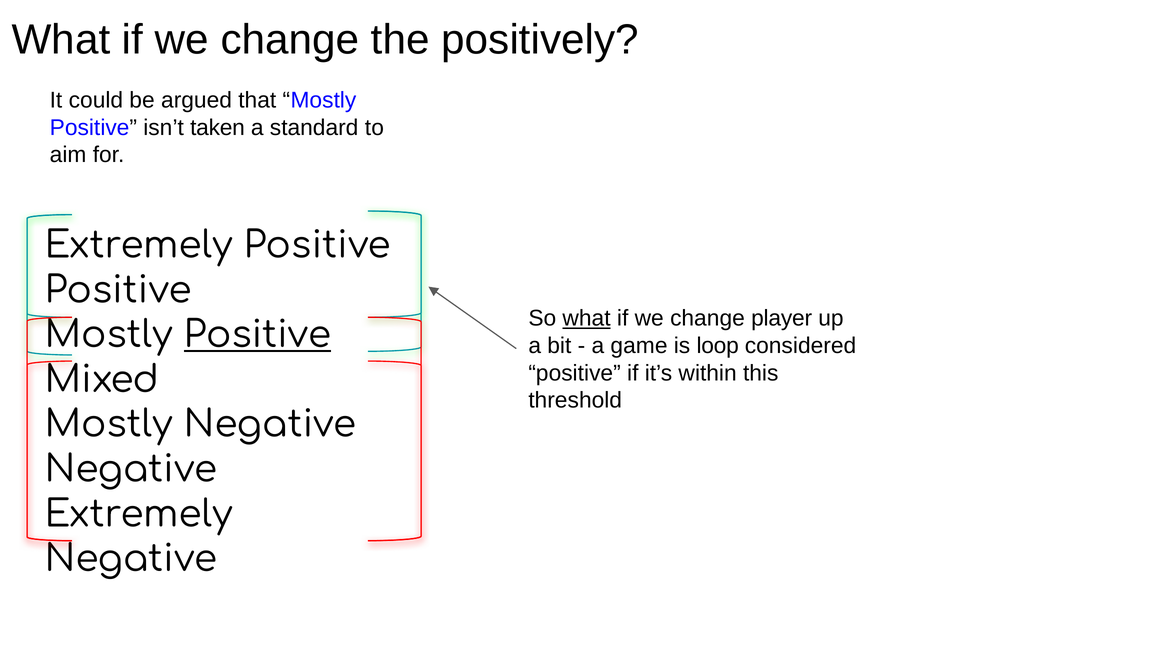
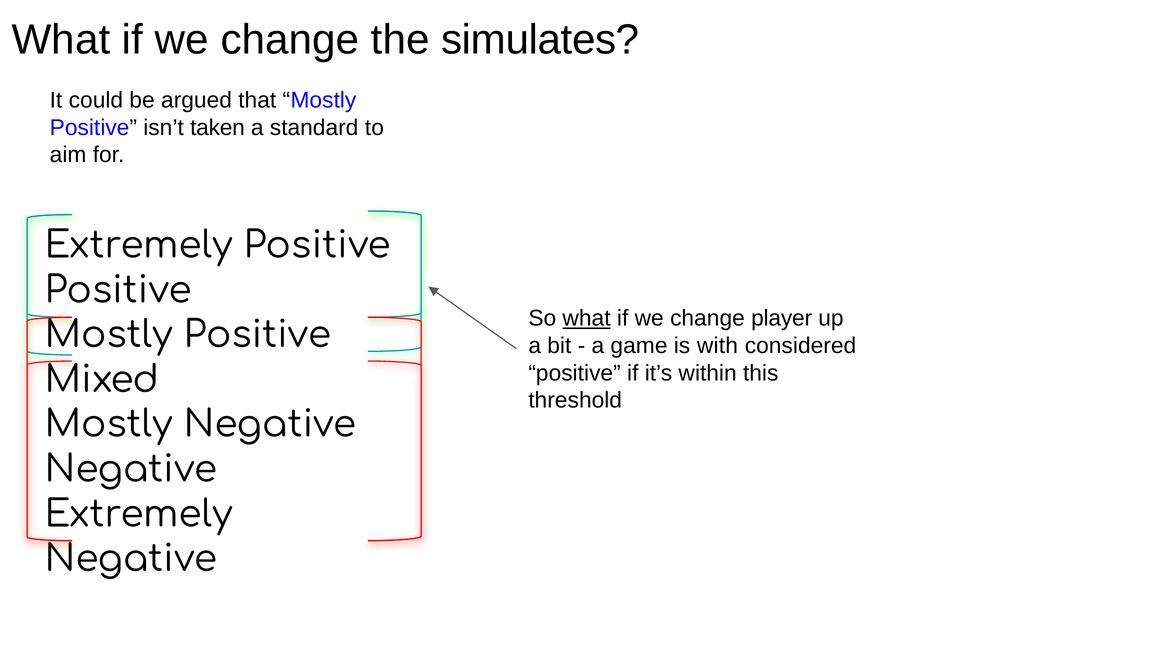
positively: positively -> simulates
Positive at (257, 335) underline: present -> none
loop: loop -> with
